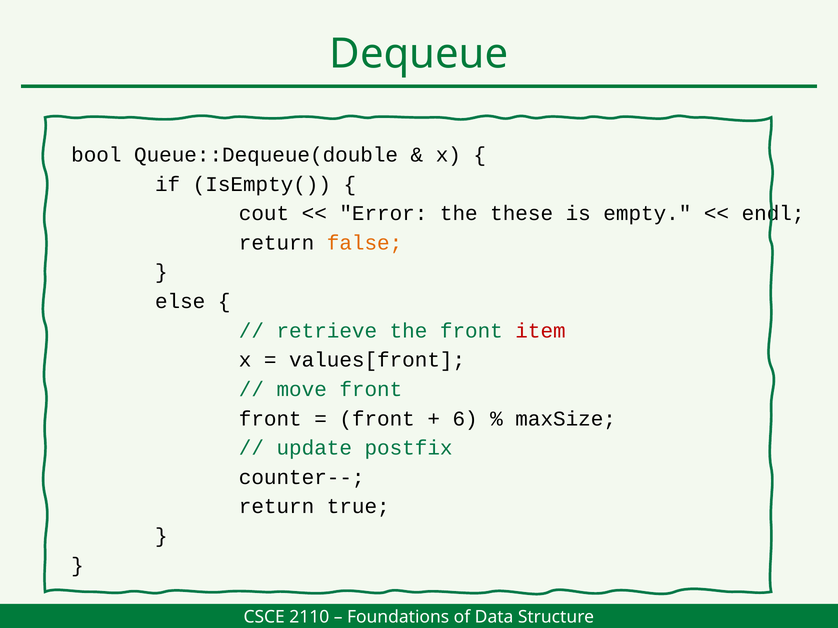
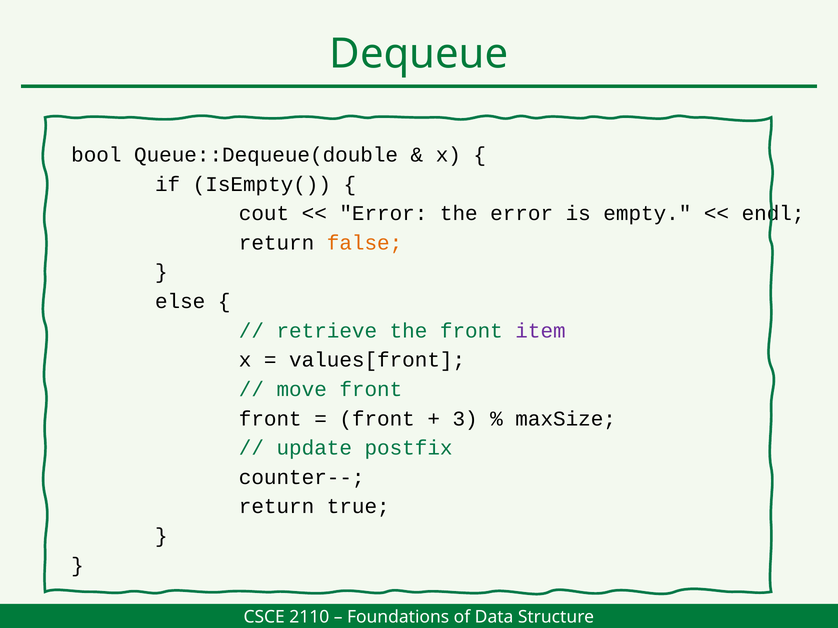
the these: these -> error
item colour: red -> purple
6: 6 -> 3
